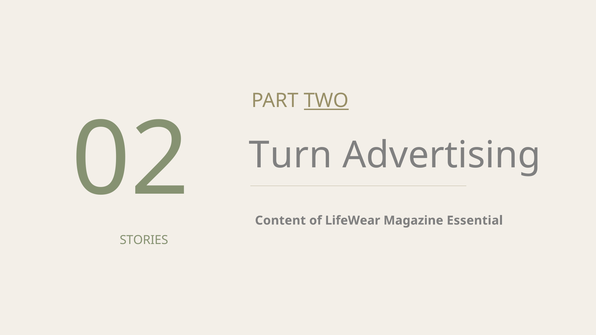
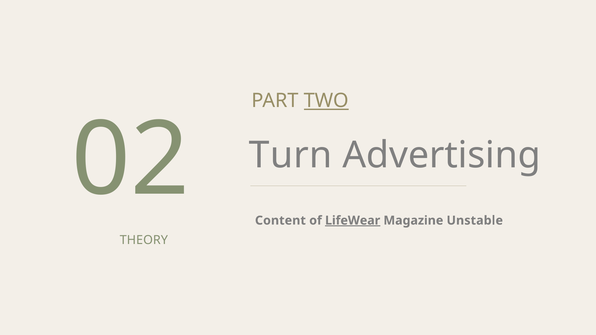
LifeWear underline: none -> present
Essential: Essential -> Unstable
STORIES: STORIES -> THEORY
